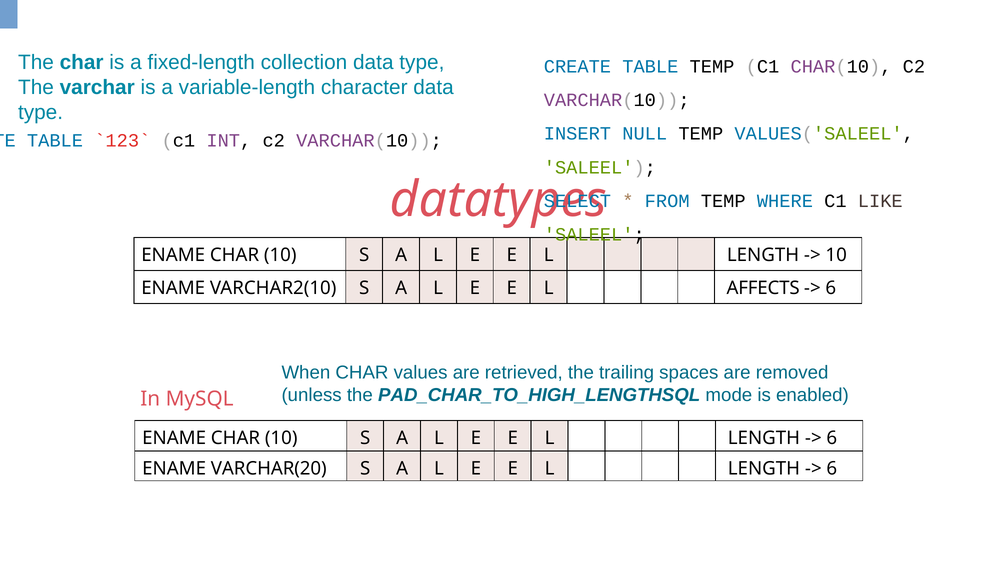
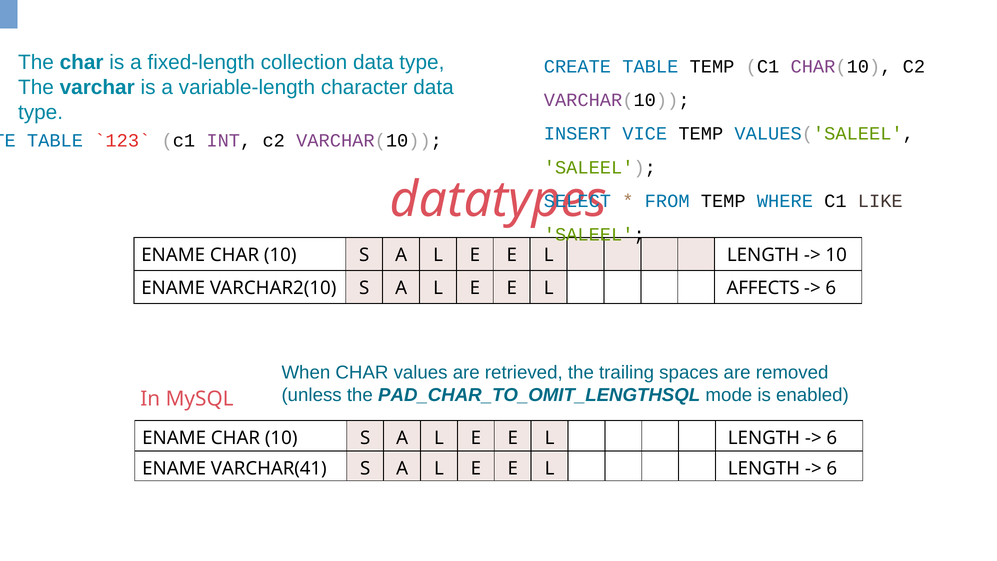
NULL: NULL -> VICE
PAD_CHAR_TO_HIGH_LENGTHSQL: PAD_CHAR_TO_HIGH_LENGTHSQL -> PAD_CHAR_TO_OMIT_LENGTHSQL
VARCHAR(20: VARCHAR(20 -> VARCHAR(41
